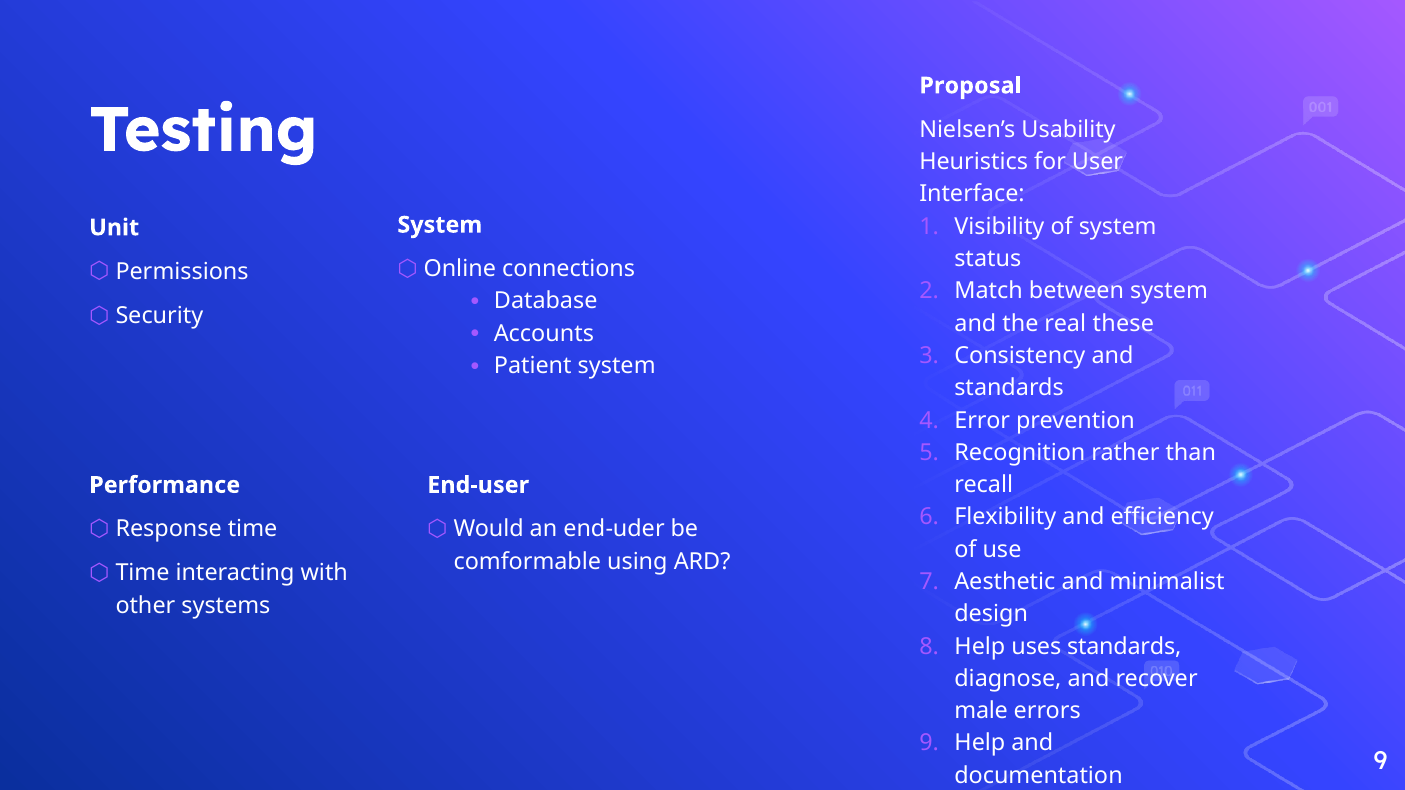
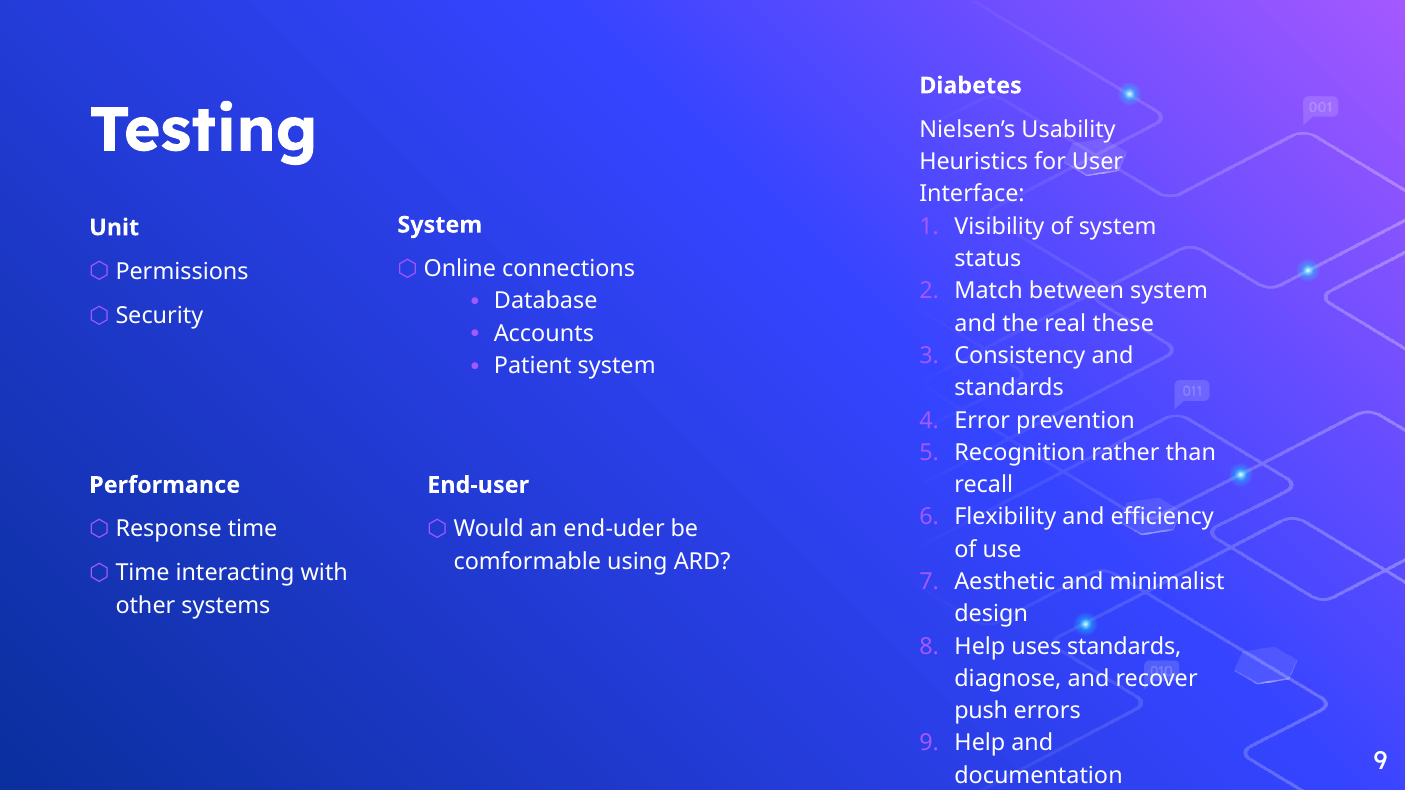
Proposal: Proposal -> Diabetes
male: male -> push
